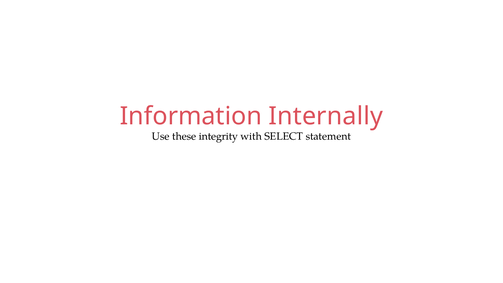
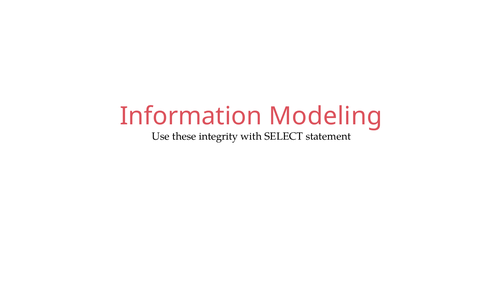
Internally: Internally -> Modeling
